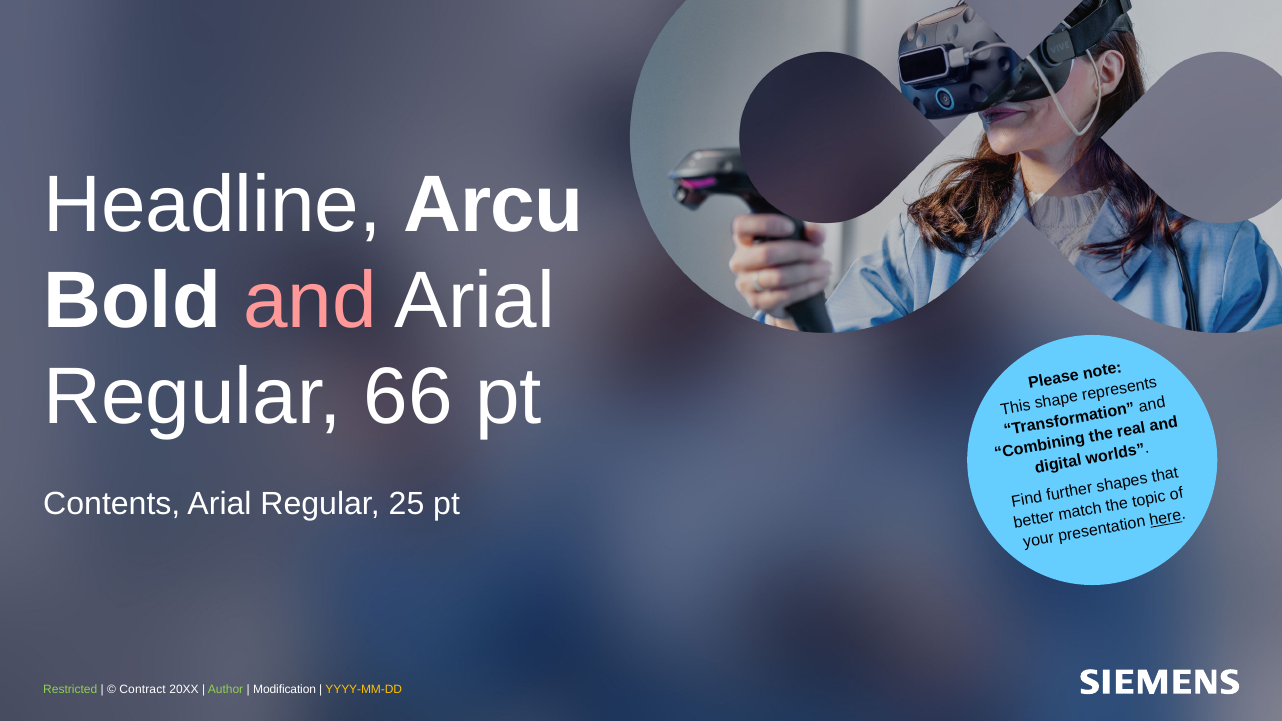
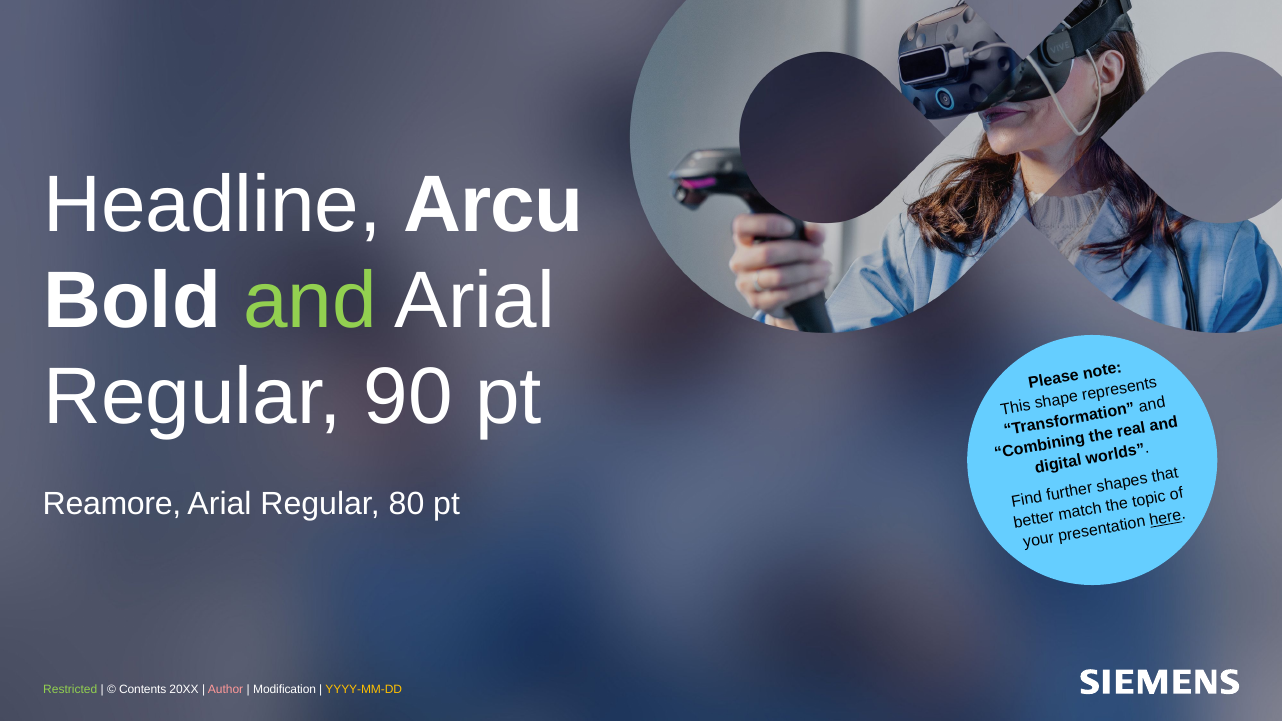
and at (310, 301) colour: pink -> light green
66: 66 -> 90
Contents: Contents -> Reamore
25: 25 -> 80
Contract: Contract -> Contents
Author colour: light green -> pink
